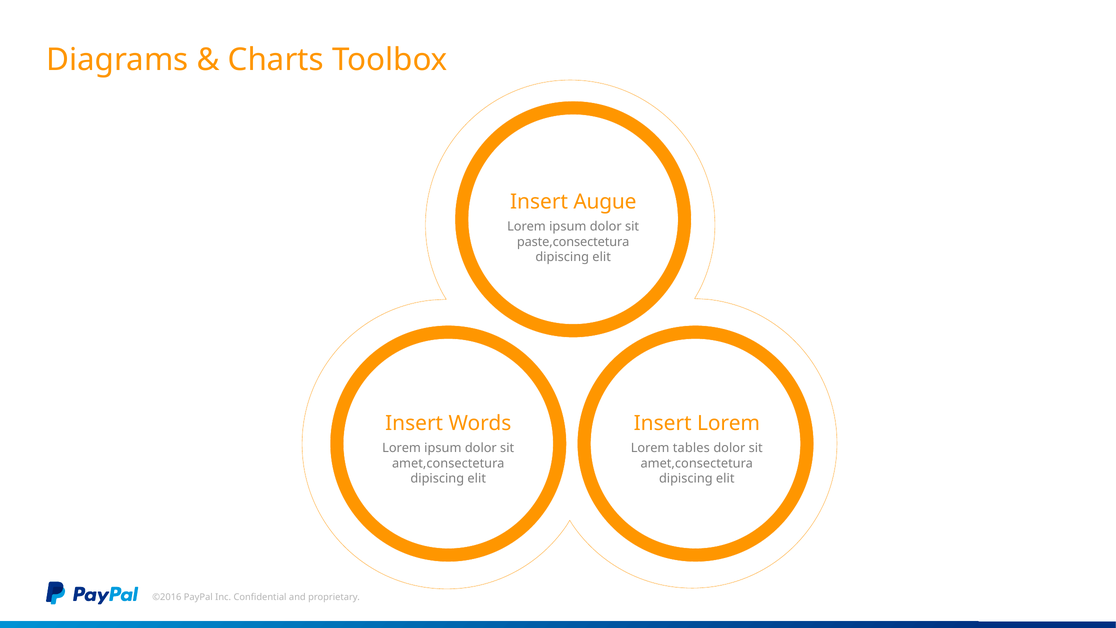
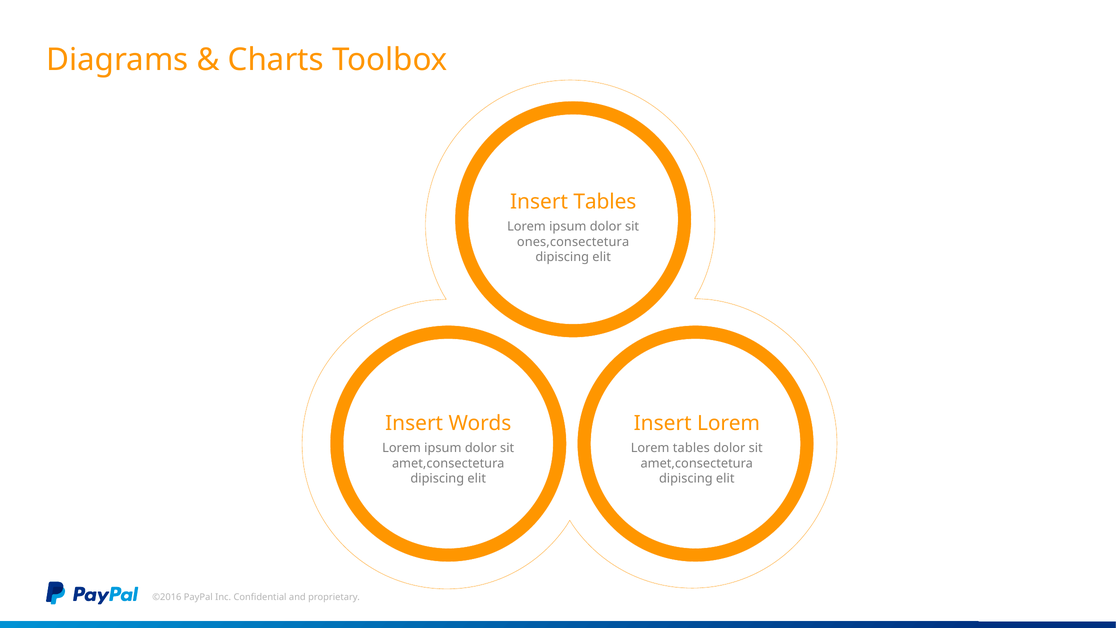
Insert Augue: Augue -> Tables
paste,consectetura: paste,consectetura -> ones,consectetura
